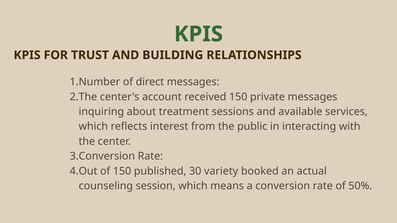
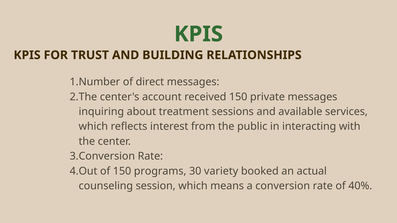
published: published -> programs
50%: 50% -> 40%
